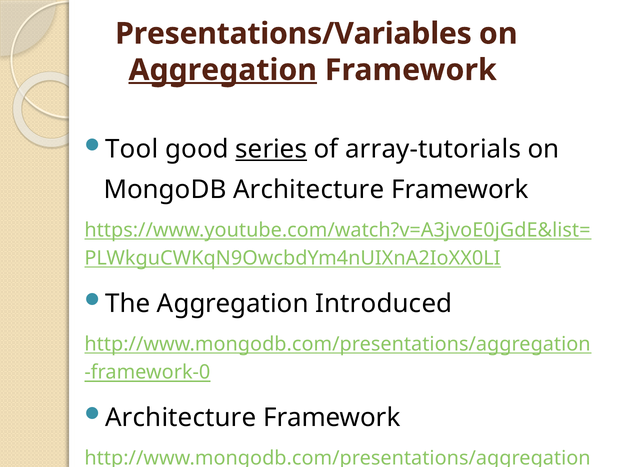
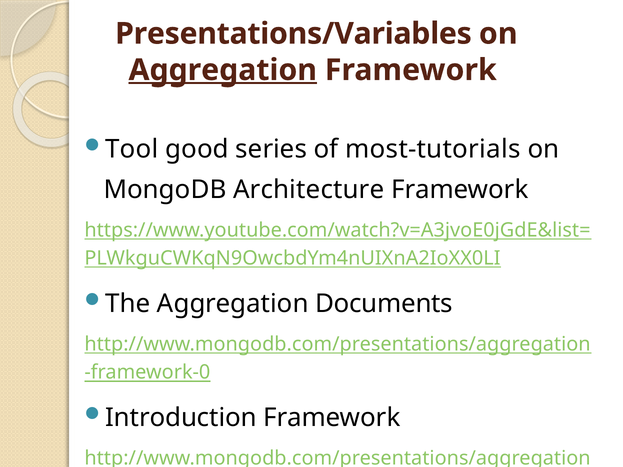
series underline: present -> none
array-tutorials: array-tutorials -> most-tutorials
Introduced: Introduced -> Documents
Architecture at (181, 418): Architecture -> Introduction
